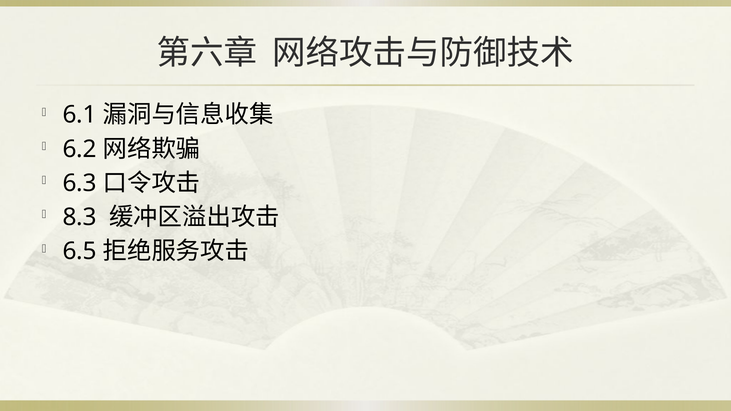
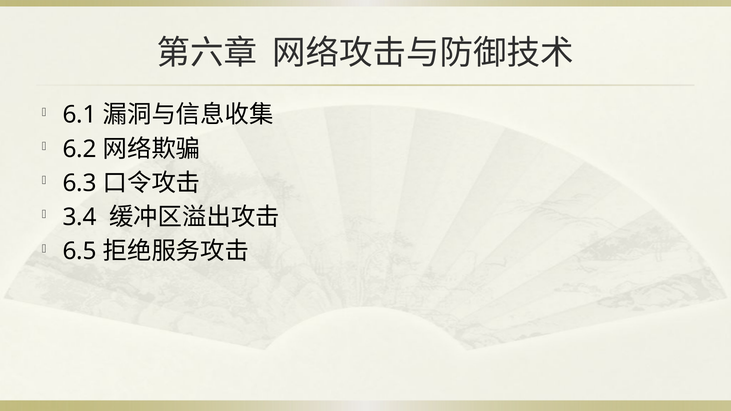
8.3: 8.3 -> 3.4
